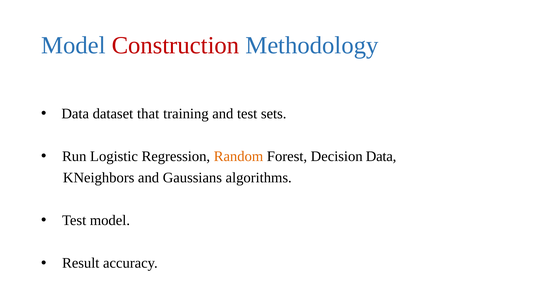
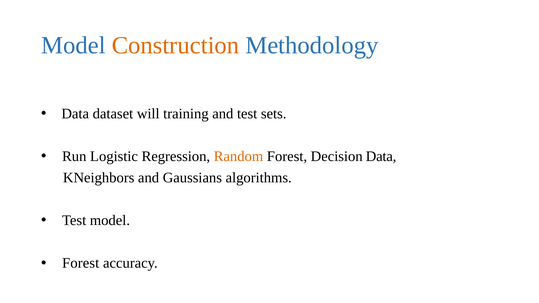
Construction colour: red -> orange
that: that -> will
Result at (81, 263): Result -> Forest
